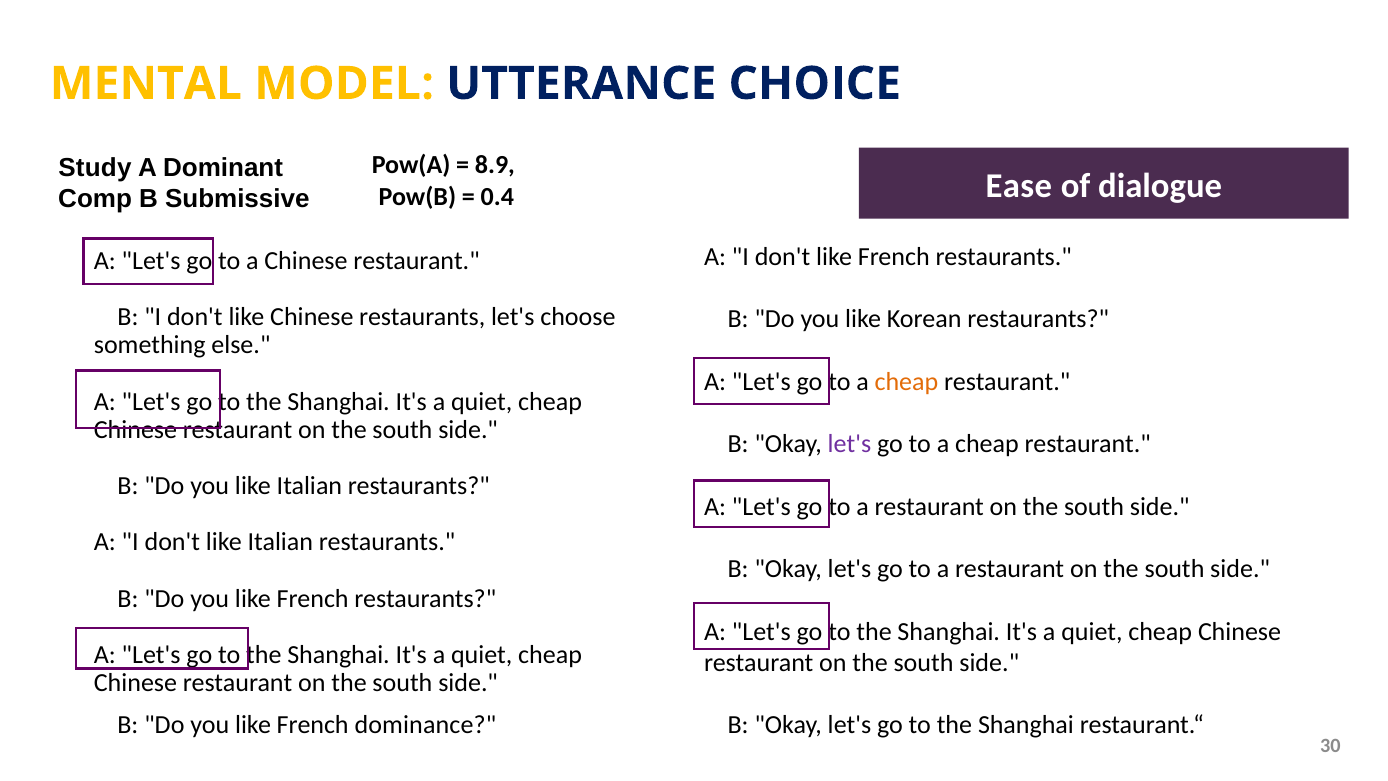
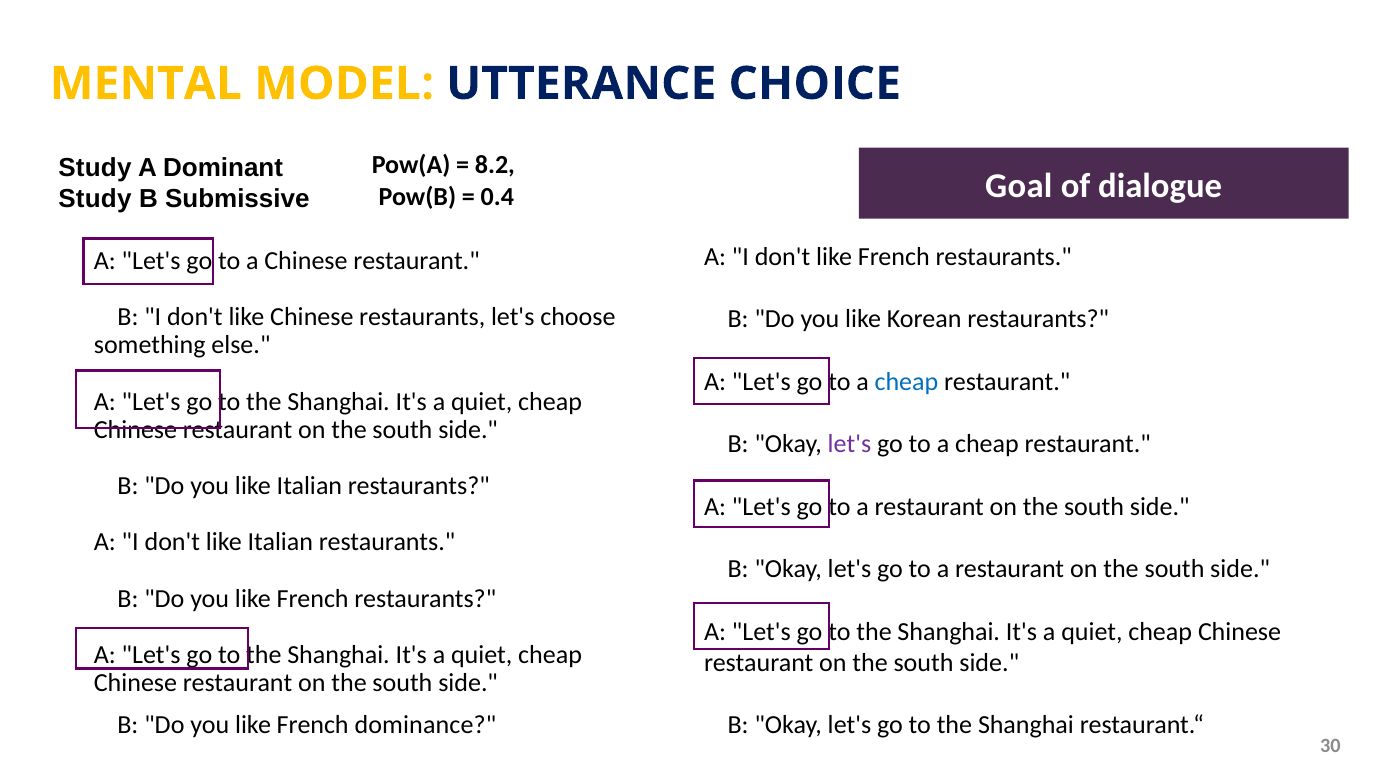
8.9: 8.9 -> 8.2
Ease: Ease -> Goal
Comp at (95, 199): Comp -> Study
cheap at (906, 382) colour: orange -> blue
